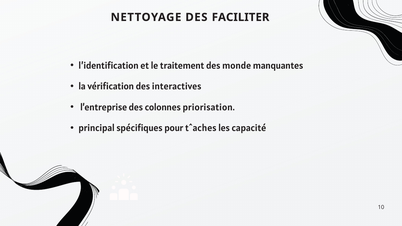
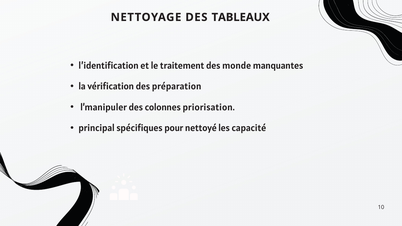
FACILITER: FACILITER -> TABLEAUX
interactives: interactives -> préparation
l’entreprise: l’entreprise -> l’manipuler
tˆaches: tˆaches -> nettoyé
